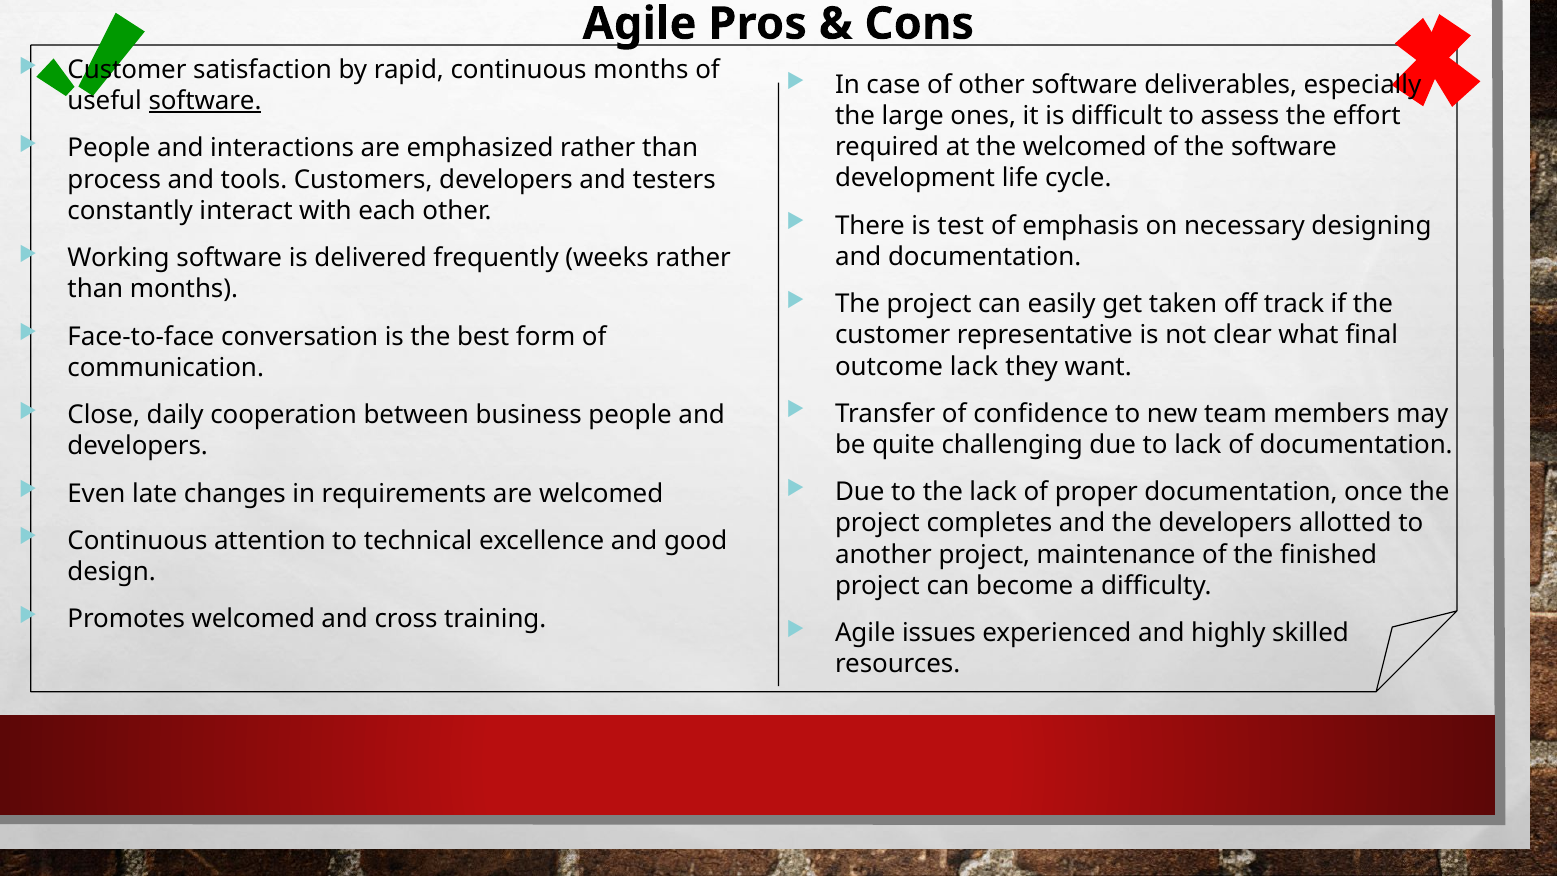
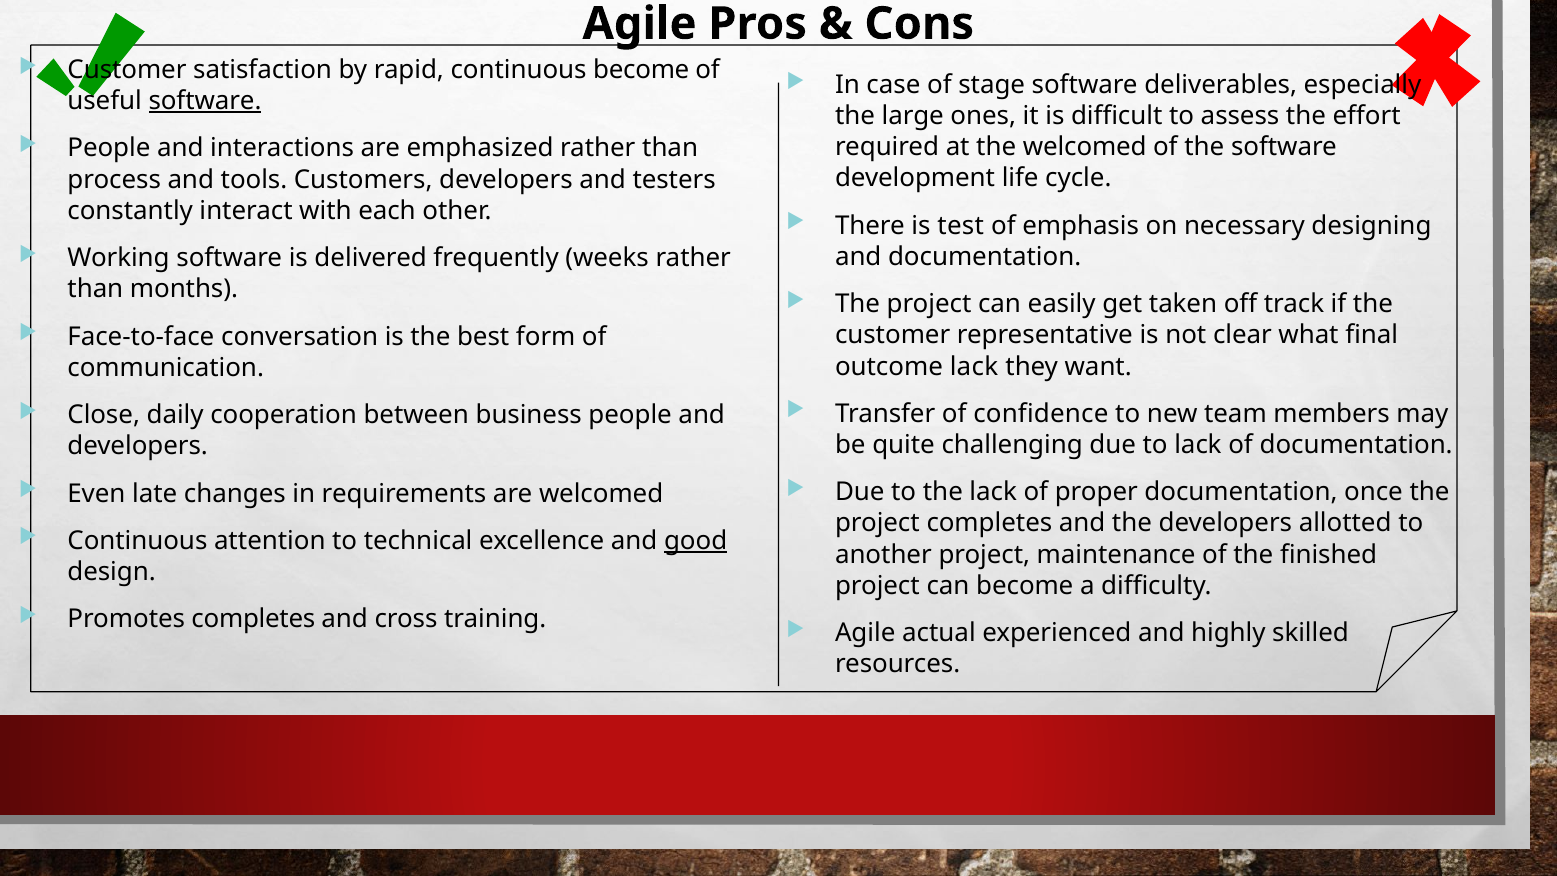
continuous months: months -> become
of other: other -> stage
good underline: none -> present
Promotes welcomed: welcomed -> completes
issues: issues -> actual
